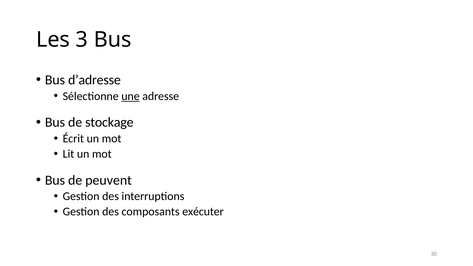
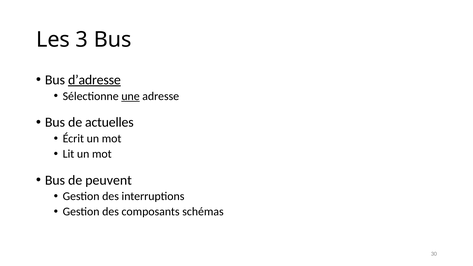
d’adresse underline: none -> present
stockage: stockage -> actuelles
exécuter: exécuter -> schémas
